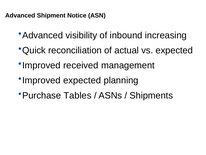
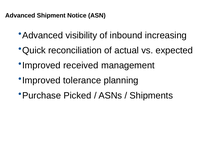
Improved expected: expected -> tolerance
Tables: Tables -> Picked
